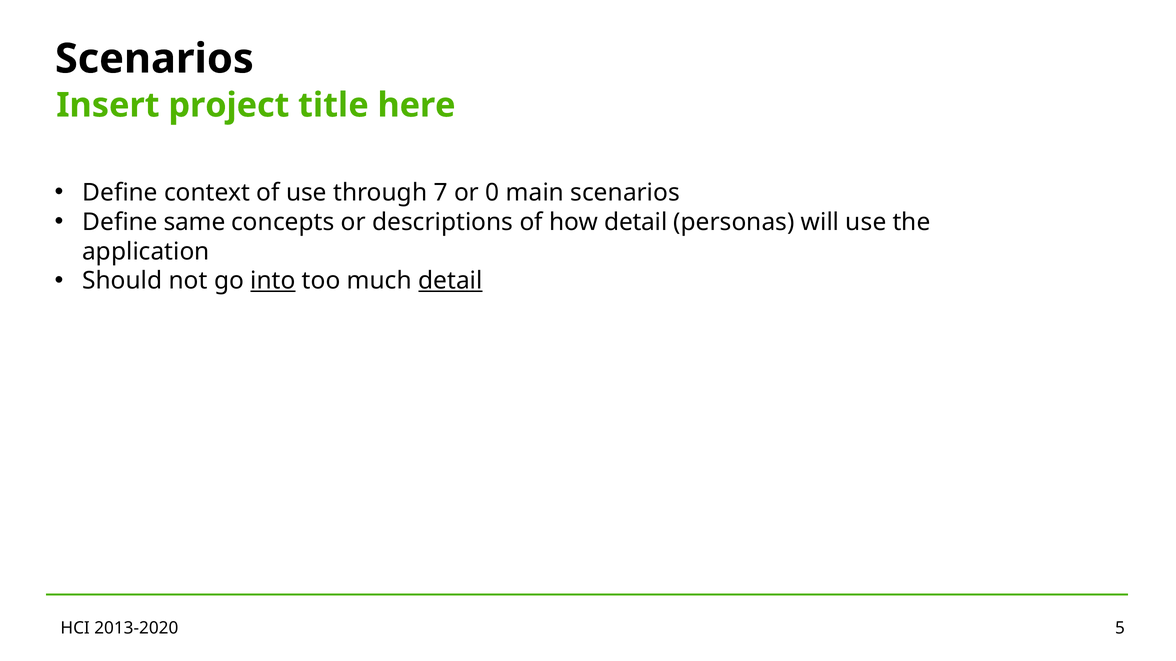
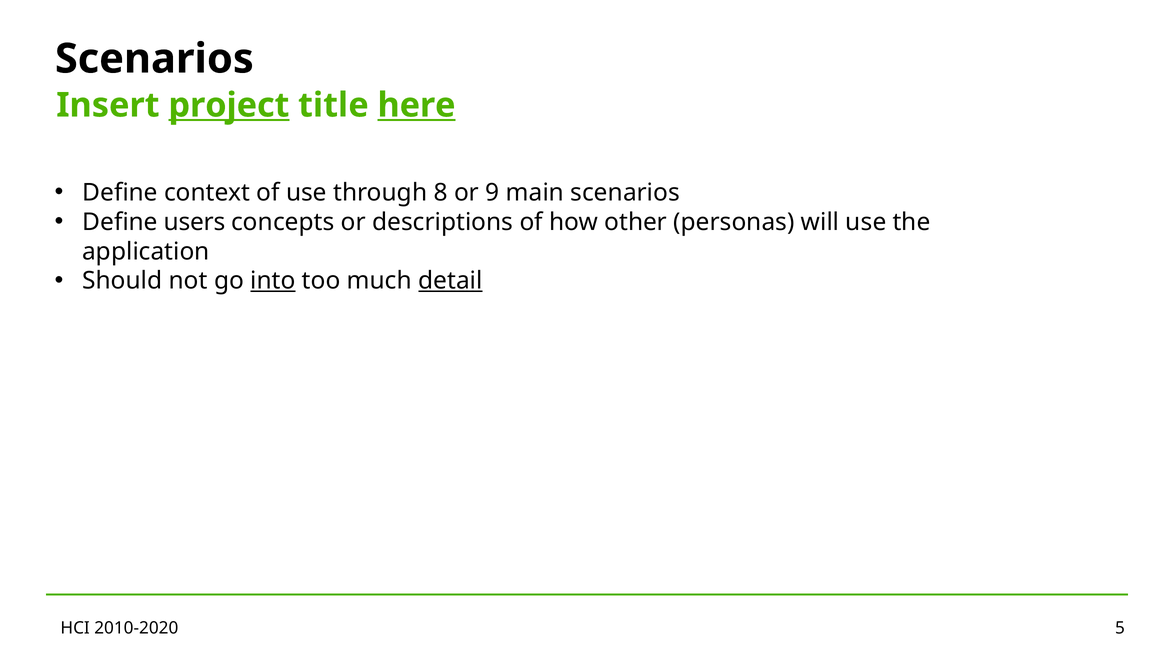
project underline: none -> present
here underline: none -> present
7: 7 -> 8
0: 0 -> 9
same: same -> users
how detail: detail -> other
2013-2020: 2013-2020 -> 2010-2020
